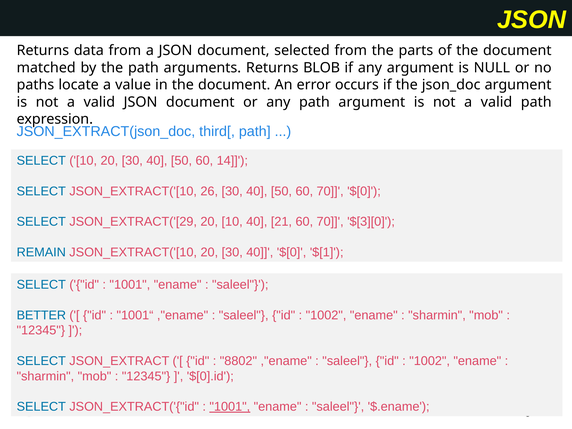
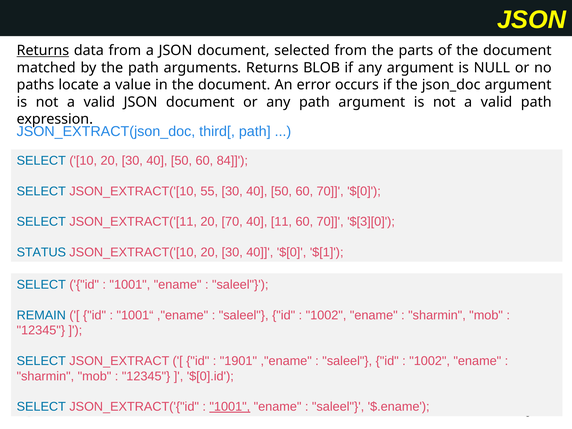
Returns at (43, 50) underline: none -> present
14: 14 -> 84
26: 26 -> 55
JSON_EXTRACT('[29: JSON_EXTRACT('[29 -> JSON_EXTRACT('[11
20 10: 10 -> 70
21: 21 -> 11
REMAIN: REMAIN -> STATUS
BETTER: BETTER -> REMAIN
8802: 8802 -> 1901
